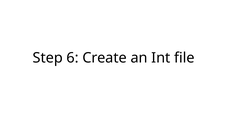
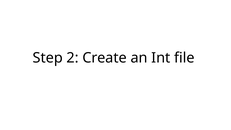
6: 6 -> 2
